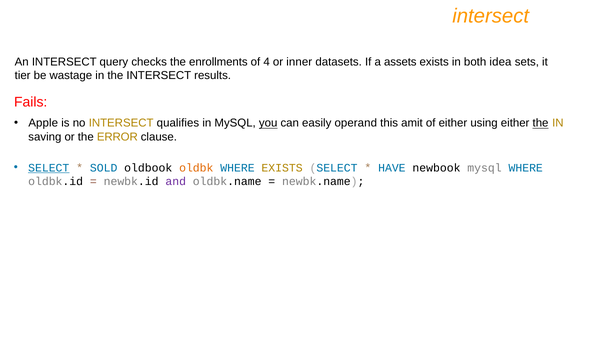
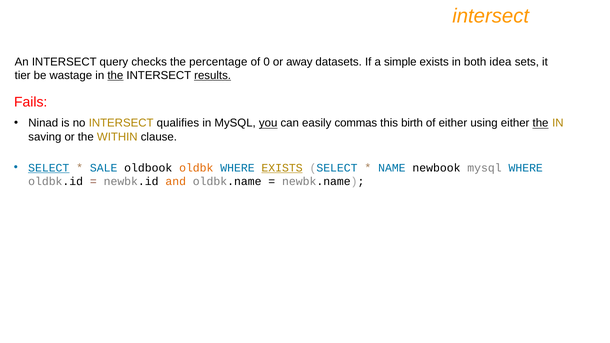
enrollments: enrollments -> percentage
4: 4 -> 0
inner: inner -> away
assets: assets -> simple
the at (115, 76) underline: none -> present
results underline: none -> present
Apple: Apple -> Ninad
operand: operand -> commas
amit: amit -> birth
ERROR: ERROR -> WITHIN
SOLD: SOLD -> SALE
EXISTS at (282, 168) underline: none -> present
HAVE: HAVE -> NAME
and colour: purple -> orange
